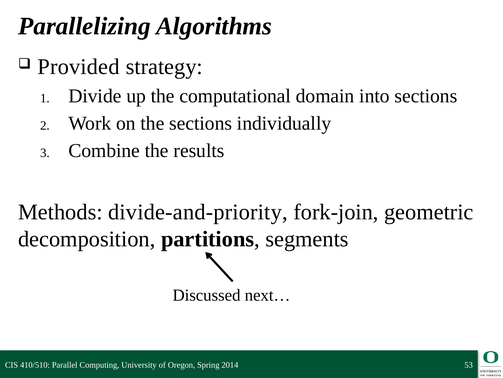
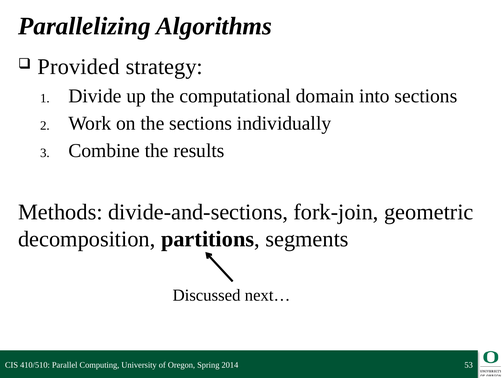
divide-and-priority: divide-and-priority -> divide-and-sections
